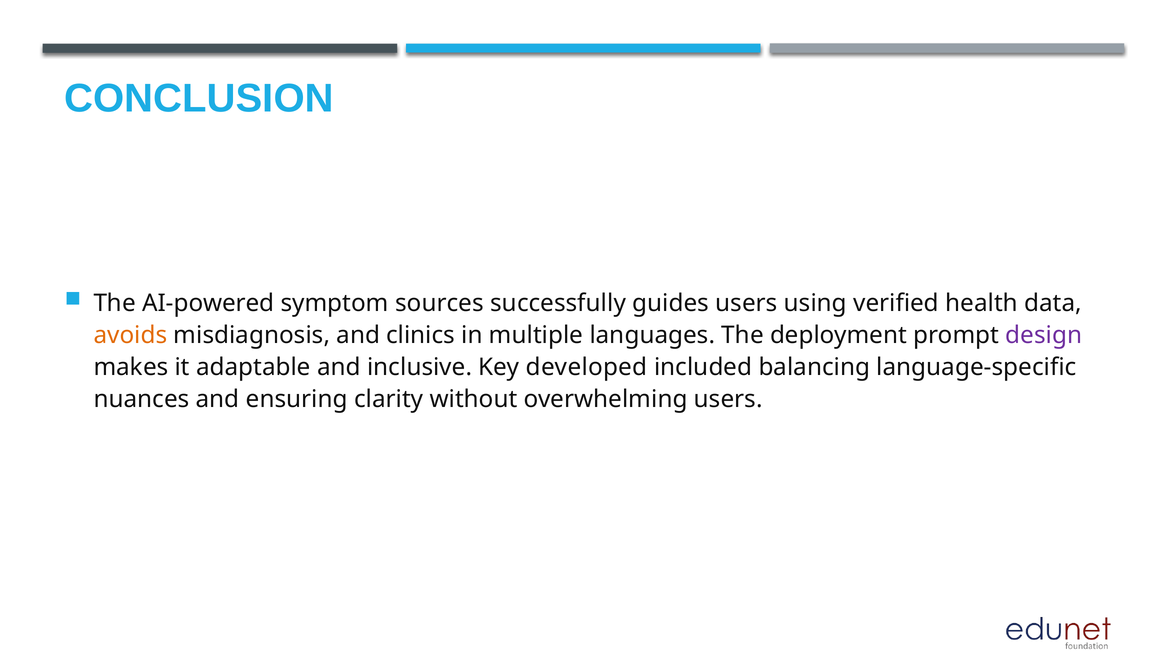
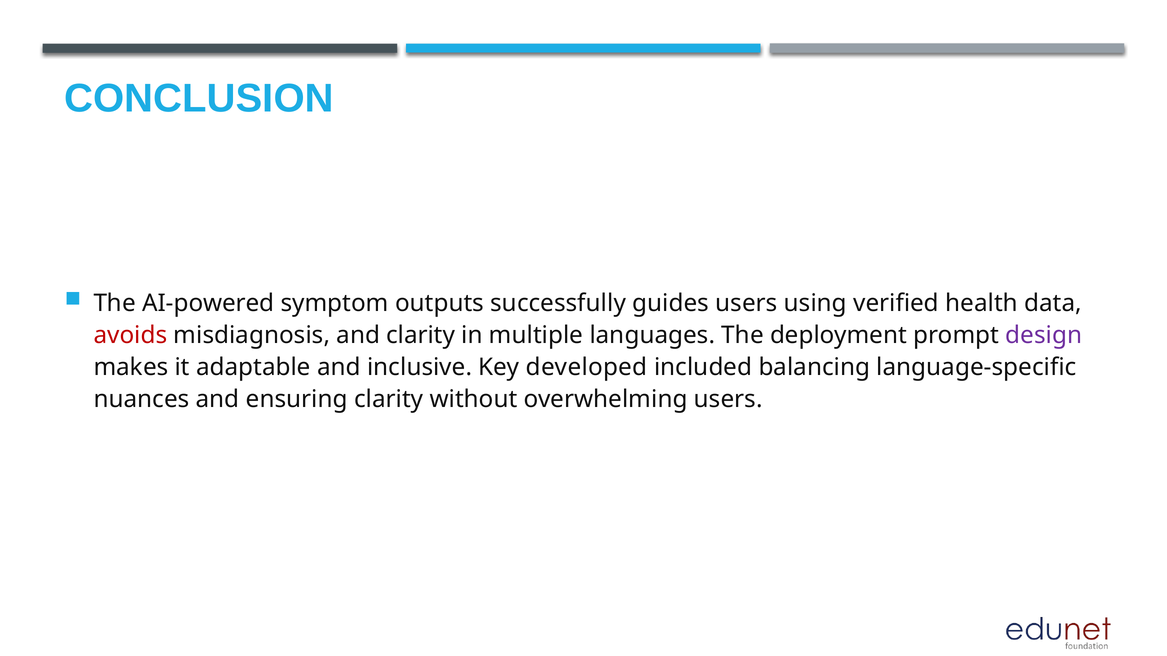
sources: sources -> outputs
avoids colour: orange -> red
and clinics: clinics -> clarity
